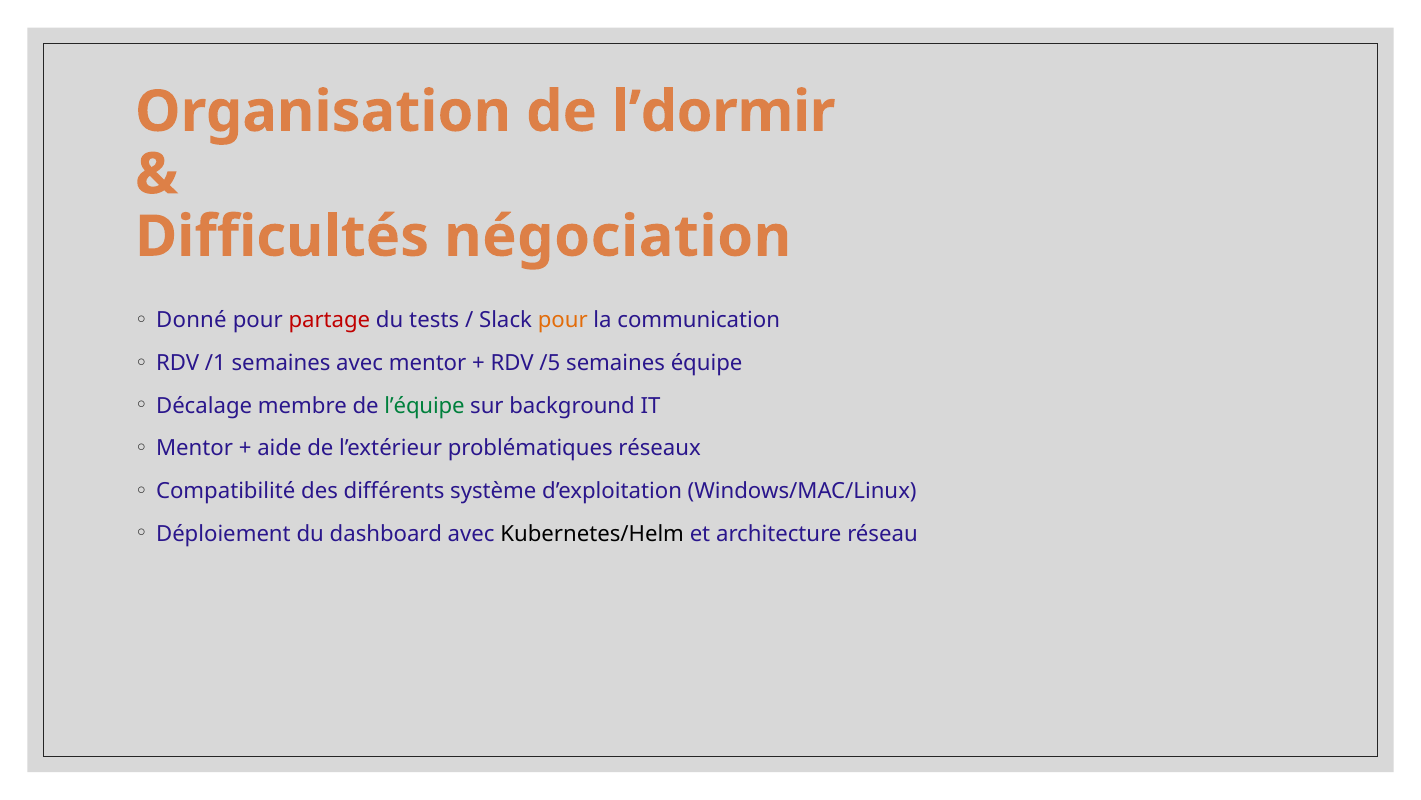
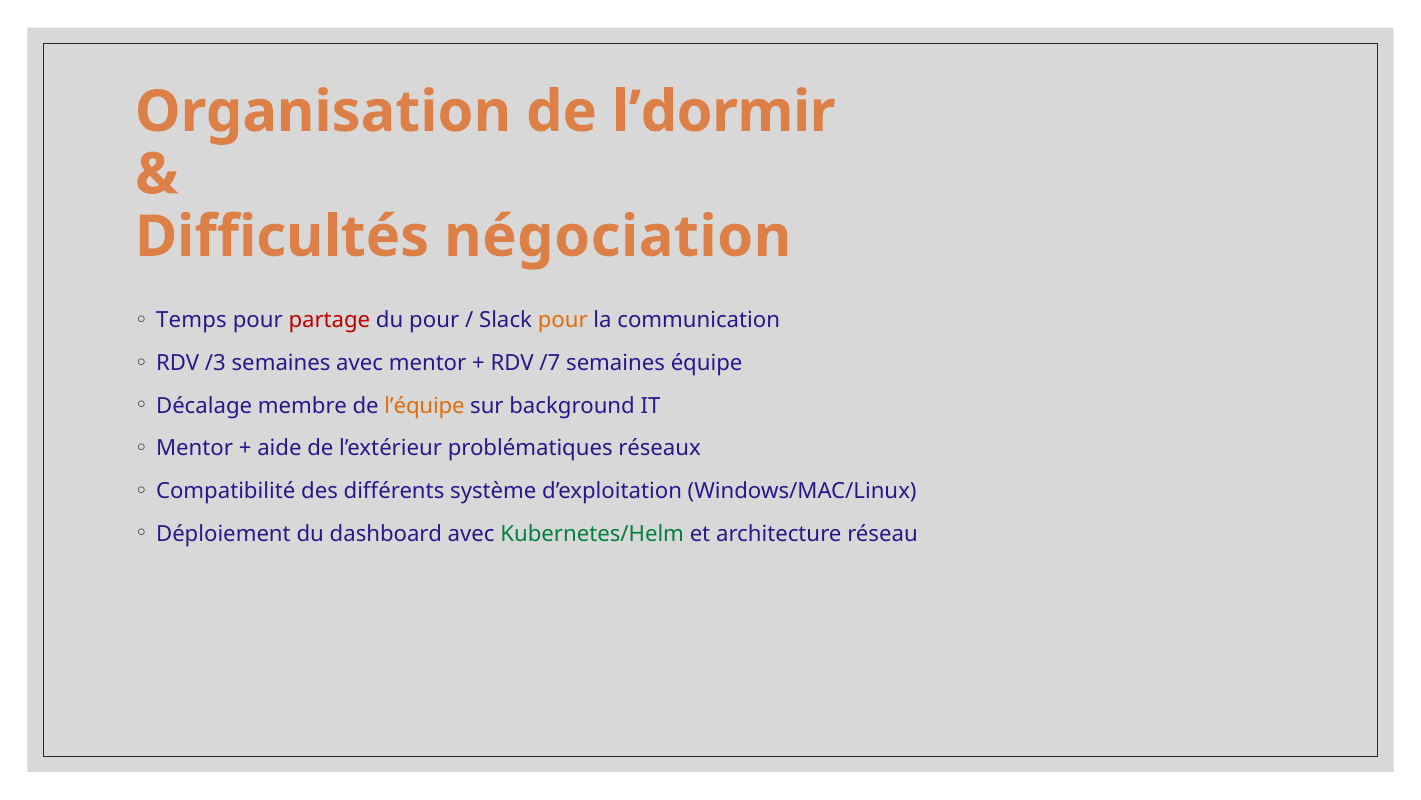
Donné: Donné -> Temps
du tests: tests -> pour
/1: /1 -> /3
/5: /5 -> /7
l’équipe colour: green -> orange
Kubernetes/Helm colour: black -> green
